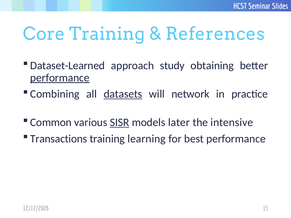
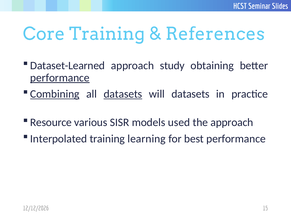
Combining underline: none -> present
will network: network -> datasets
Common: Common -> Resource
SISR underline: present -> none
later: later -> used
the intensive: intensive -> approach
Transactions: Transactions -> Interpolated
